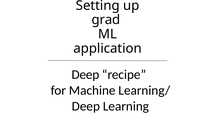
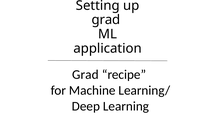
Deep at (85, 74): Deep -> Grad
